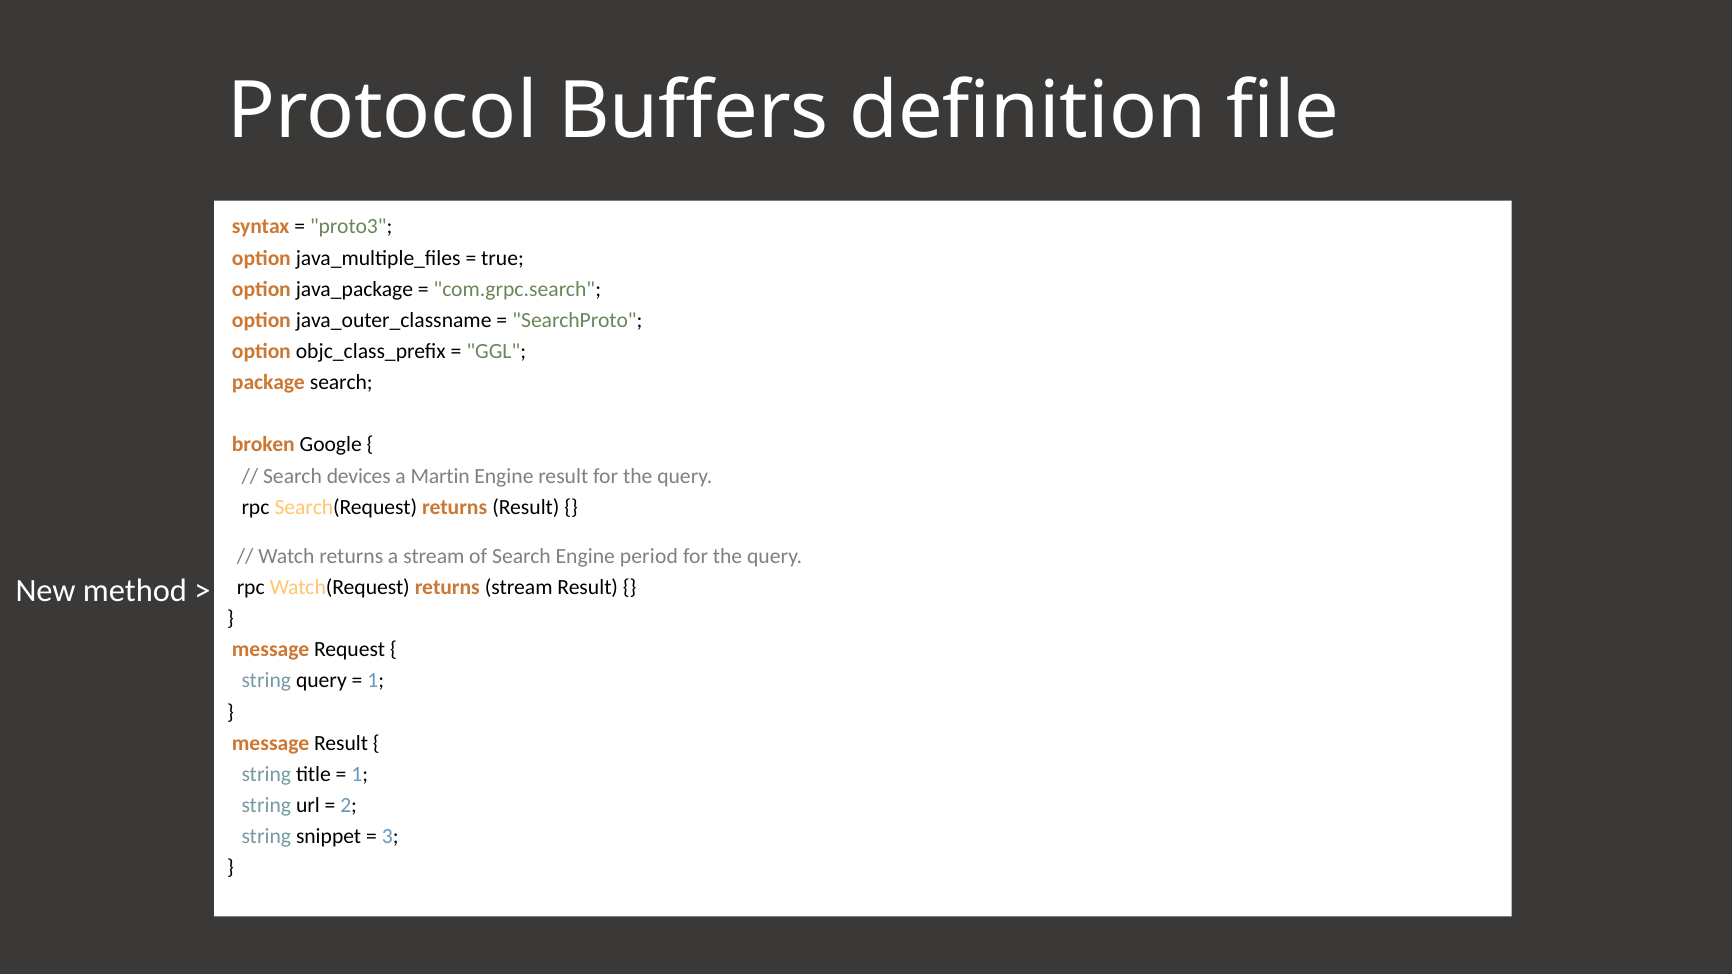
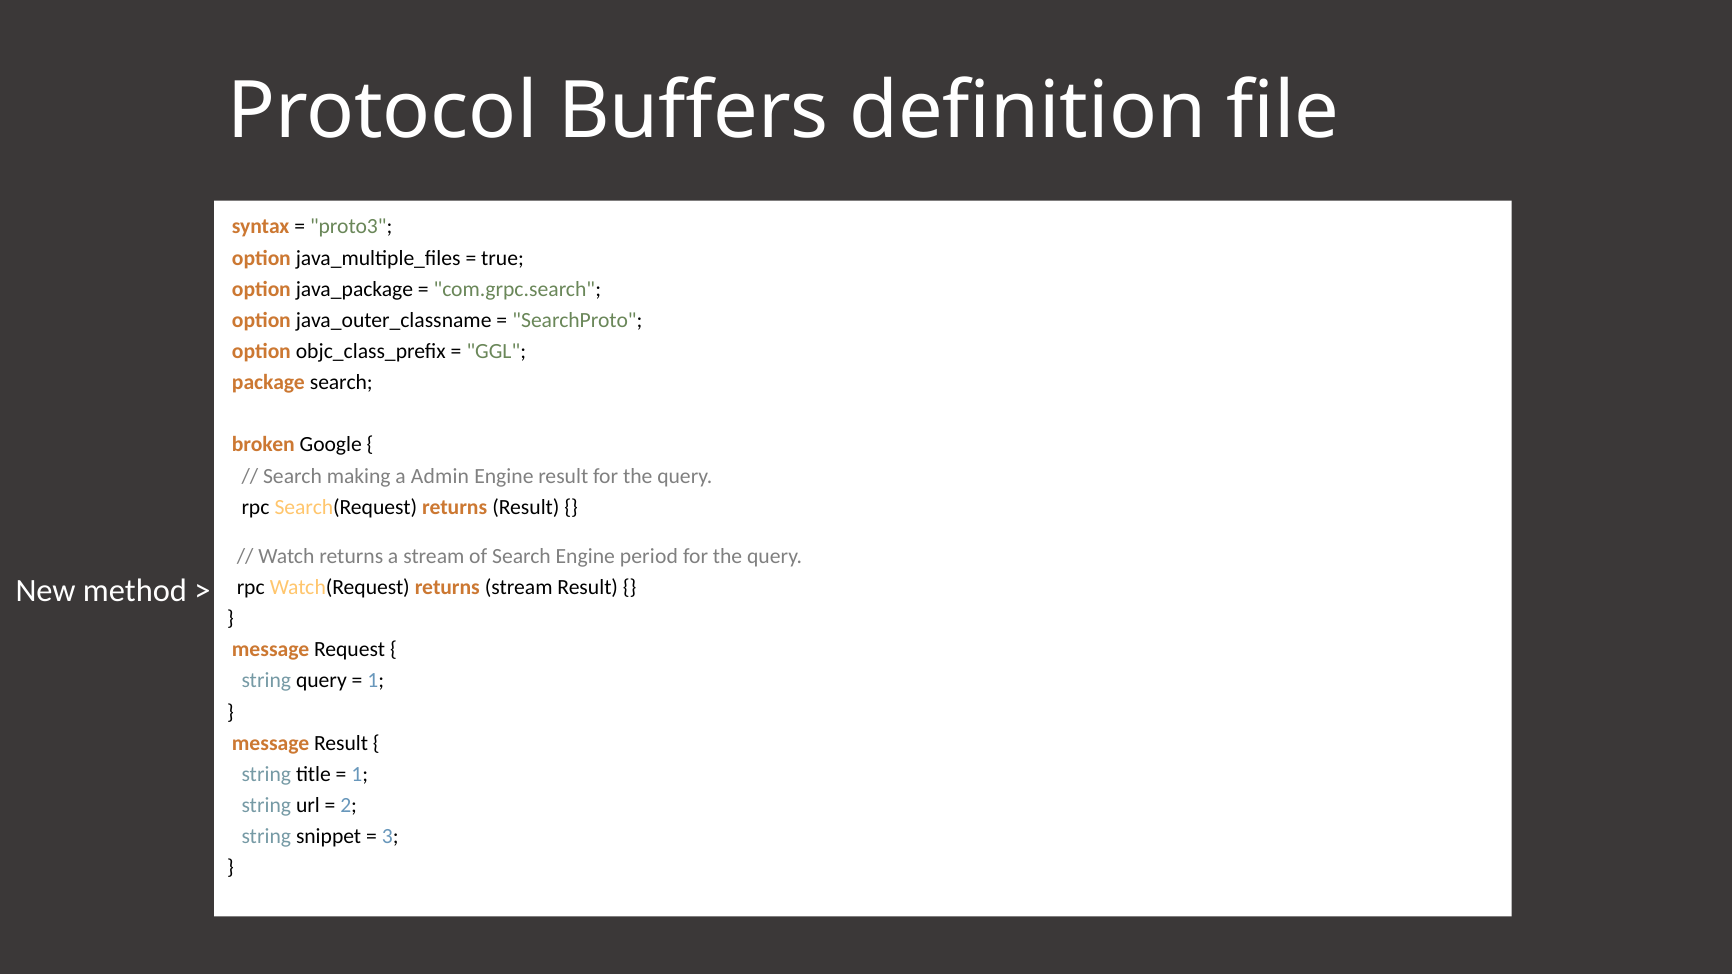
devices: devices -> making
Martin: Martin -> Admin
